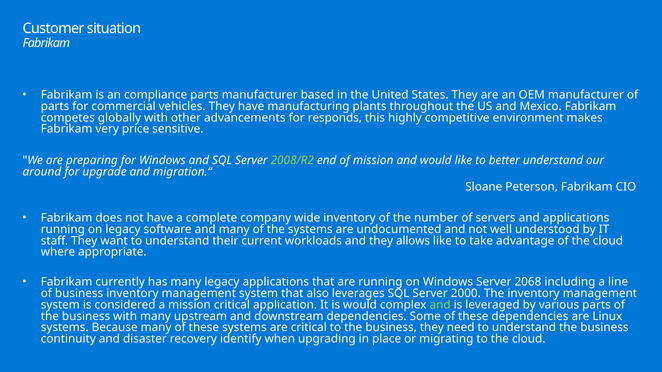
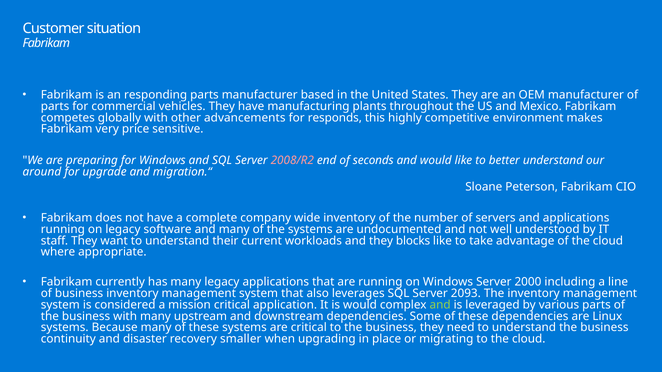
compliance: compliance -> responding
2008/R2 colour: light green -> pink
of mission: mission -> seconds
allows: allows -> blocks
2068: 2068 -> 2000
2000: 2000 -> 2093
identify: identify -> smaller
